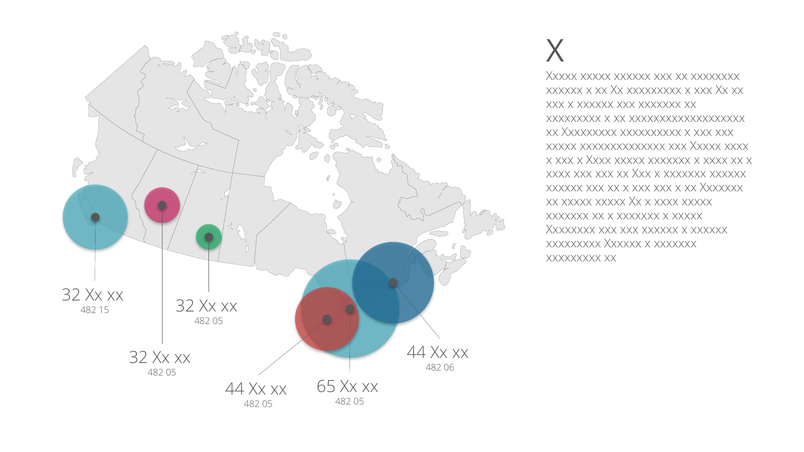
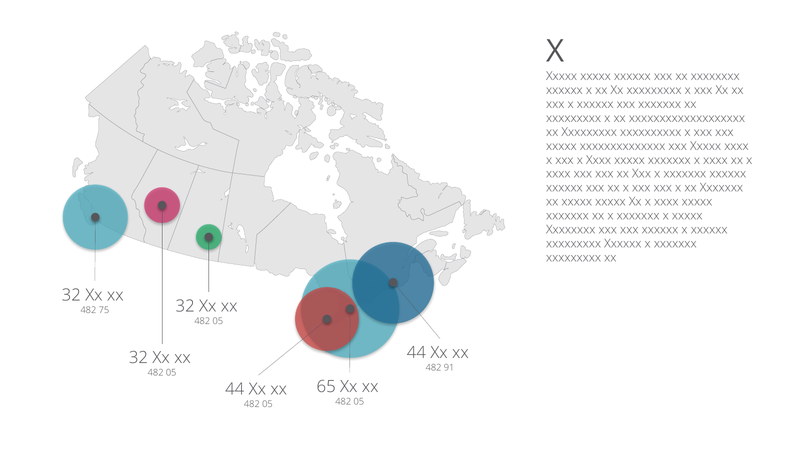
15: 15 -> 75
06: 06 -> 91
